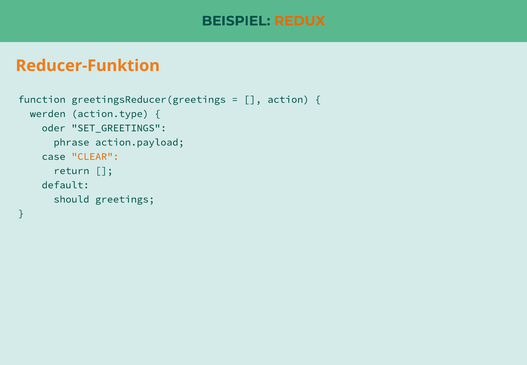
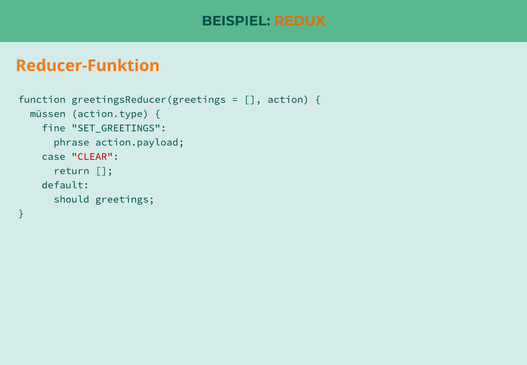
werden: werden -> müssen
oder: oder -> fine
CLEAR colour: orange -> red
